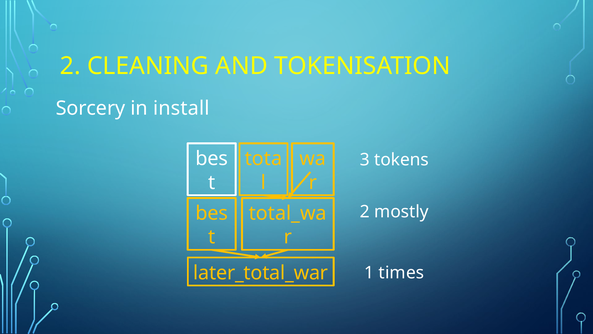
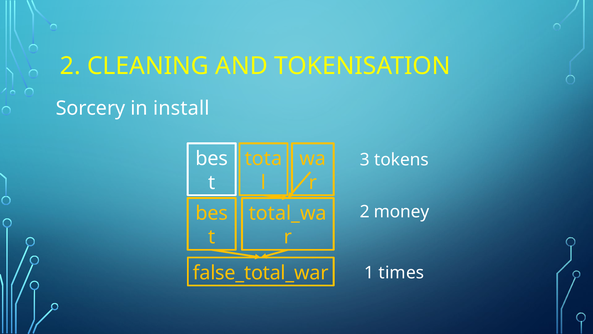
mostly: mostly -> money
later_total_war: later_total_war -> false_total_war
